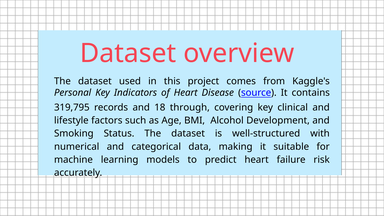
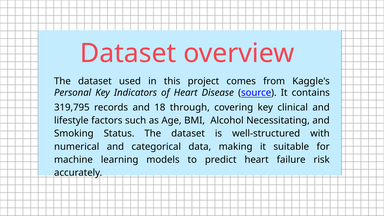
Development: Development -> Necessitating
